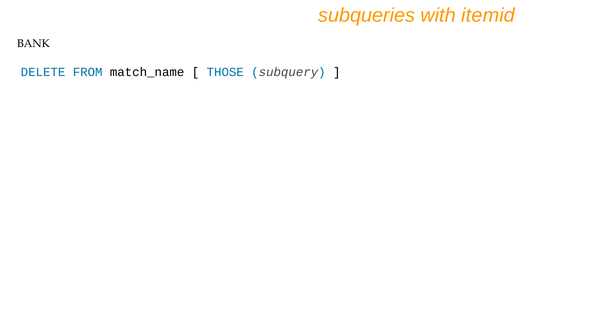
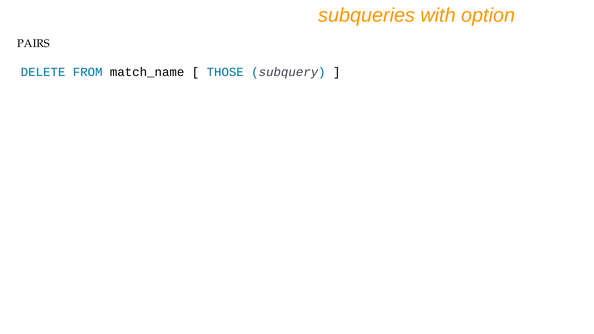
itemid: itemid -> option
BANK: BANK -> PAIRS
